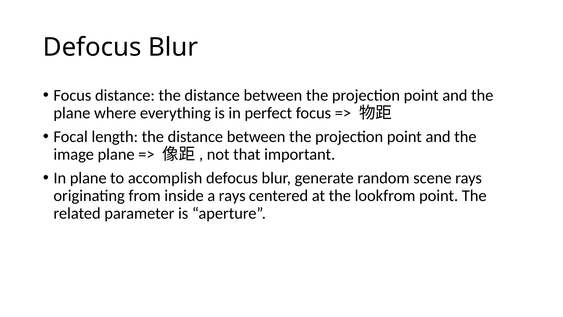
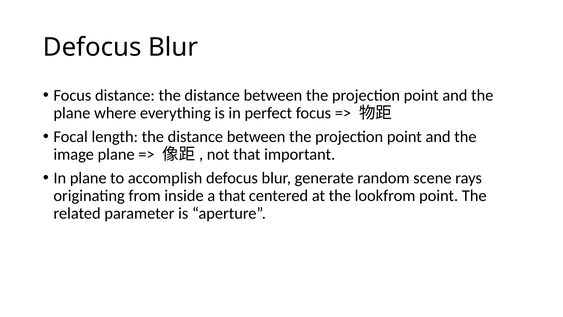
a rays: rays -> that
